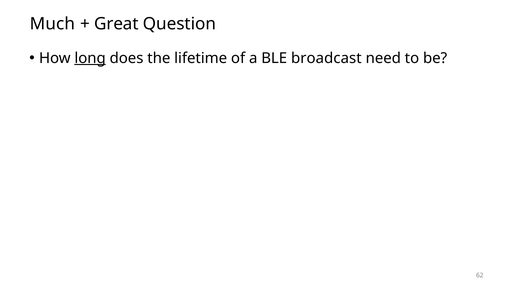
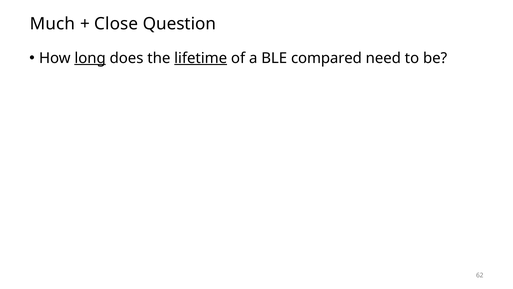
Great: Great -> Close
lifetime underline: none -> present
broadcast: broadcast -> compared
